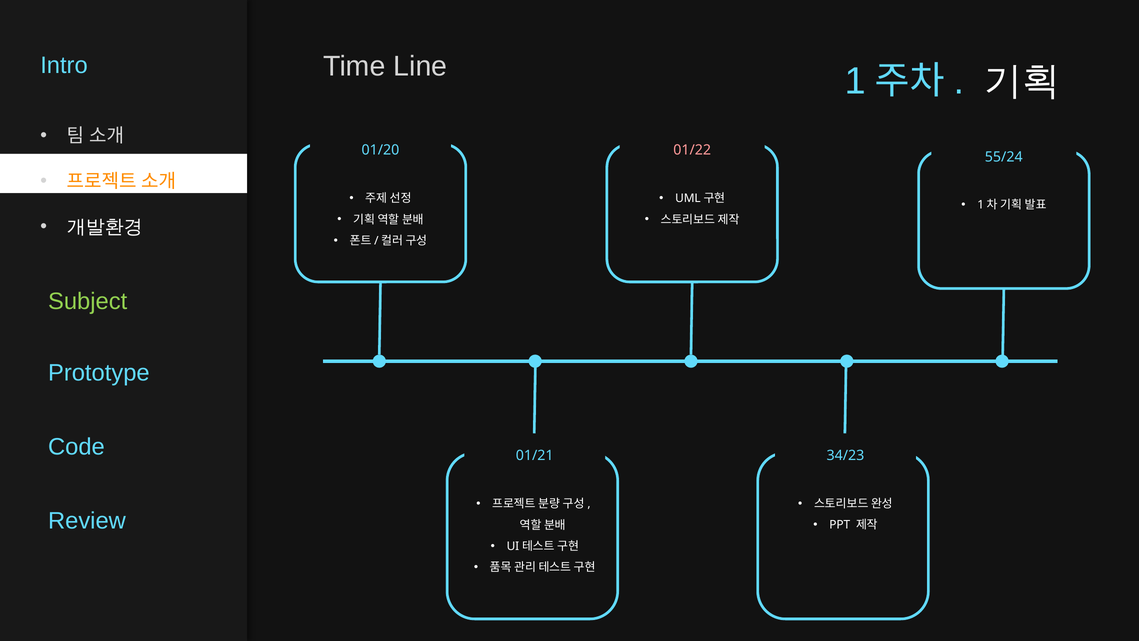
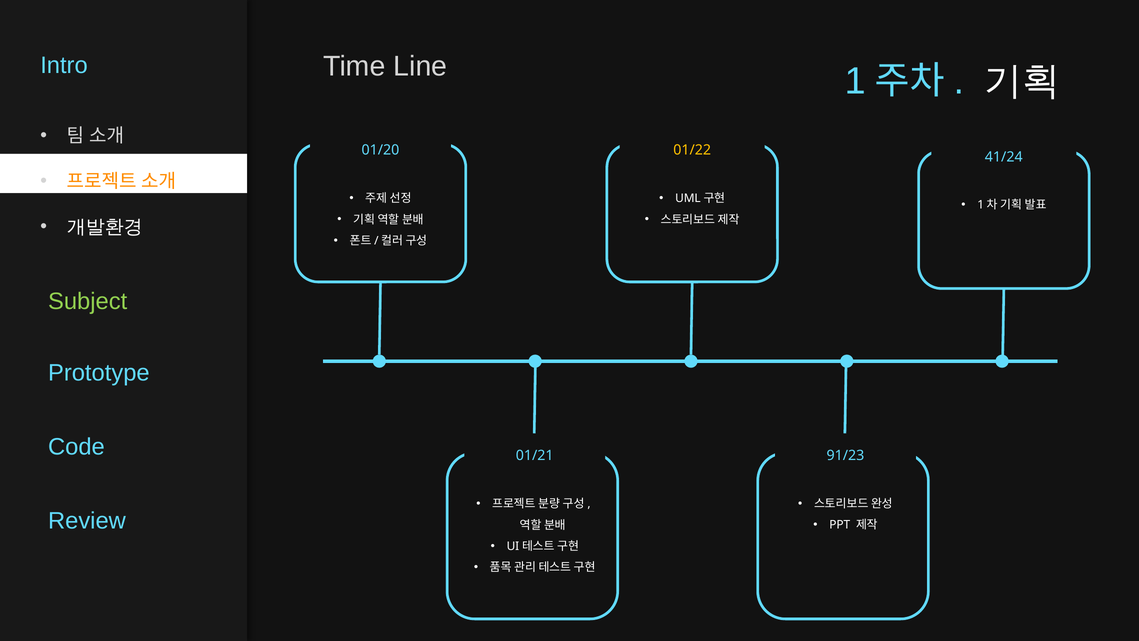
01/22 colour: pink -> yellow
55/24: 55/24 -> 41/24
34/23: 34/23 -> 91/23
